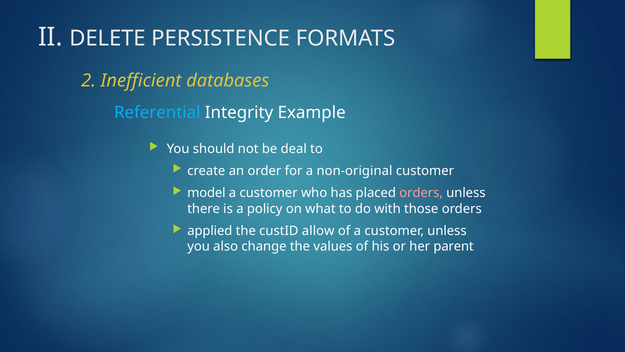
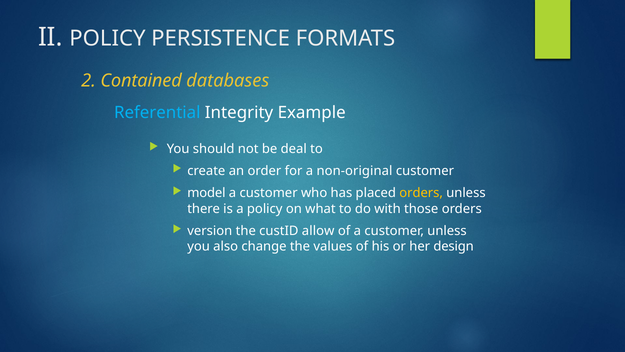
II DELETE: DELETE -> POLICY
Inefficient: Inefficient -> Contained
orders at (421, 193) colour: pink -> yellow
applied: applied -> version
parent: parent -> design
